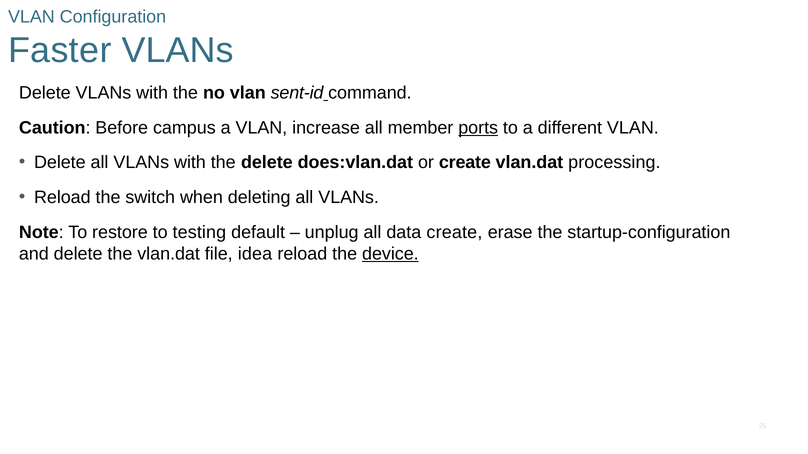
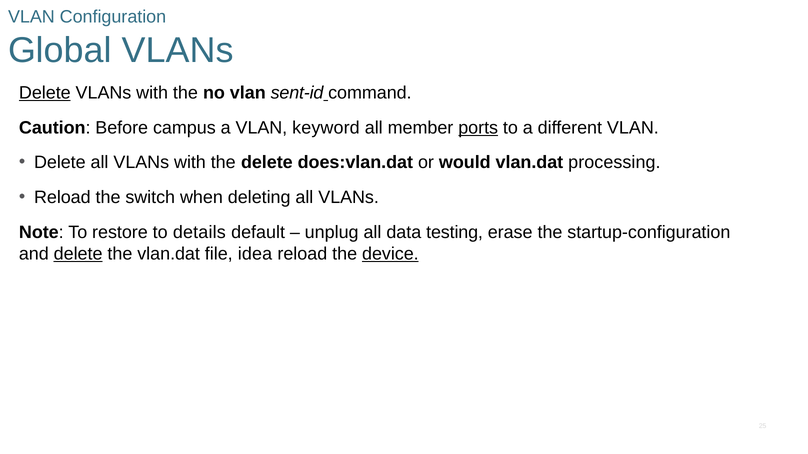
Faster: Faster -> Global
Delete at (45, 93) underline: none -> present
increase: increase -> keyword
or create: create -> would
testing: testing -> details
data create: create -> testing
delete at (78, 254) underline: none -> present
